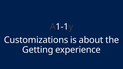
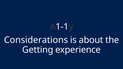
Customizations: Customizations -> Considerations
